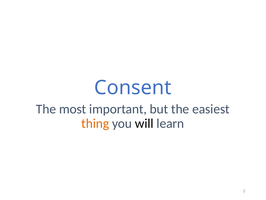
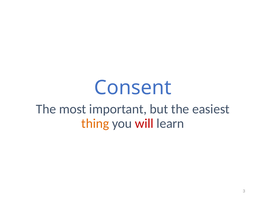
will colour: black -> red
